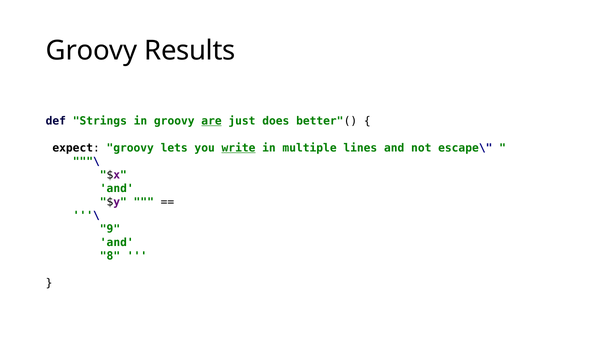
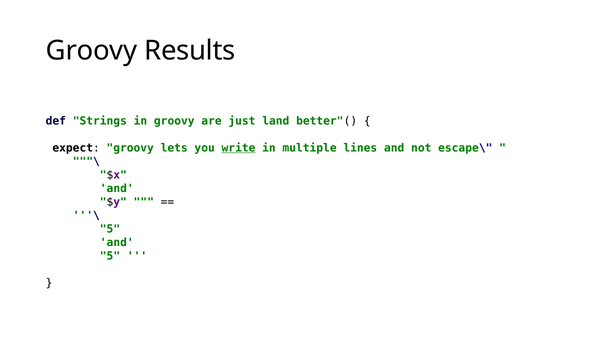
are underline: present -> none
does: does -> land
9 at (110, 229): 9 -> 5
8 at (110, 256): 8 -> 5
